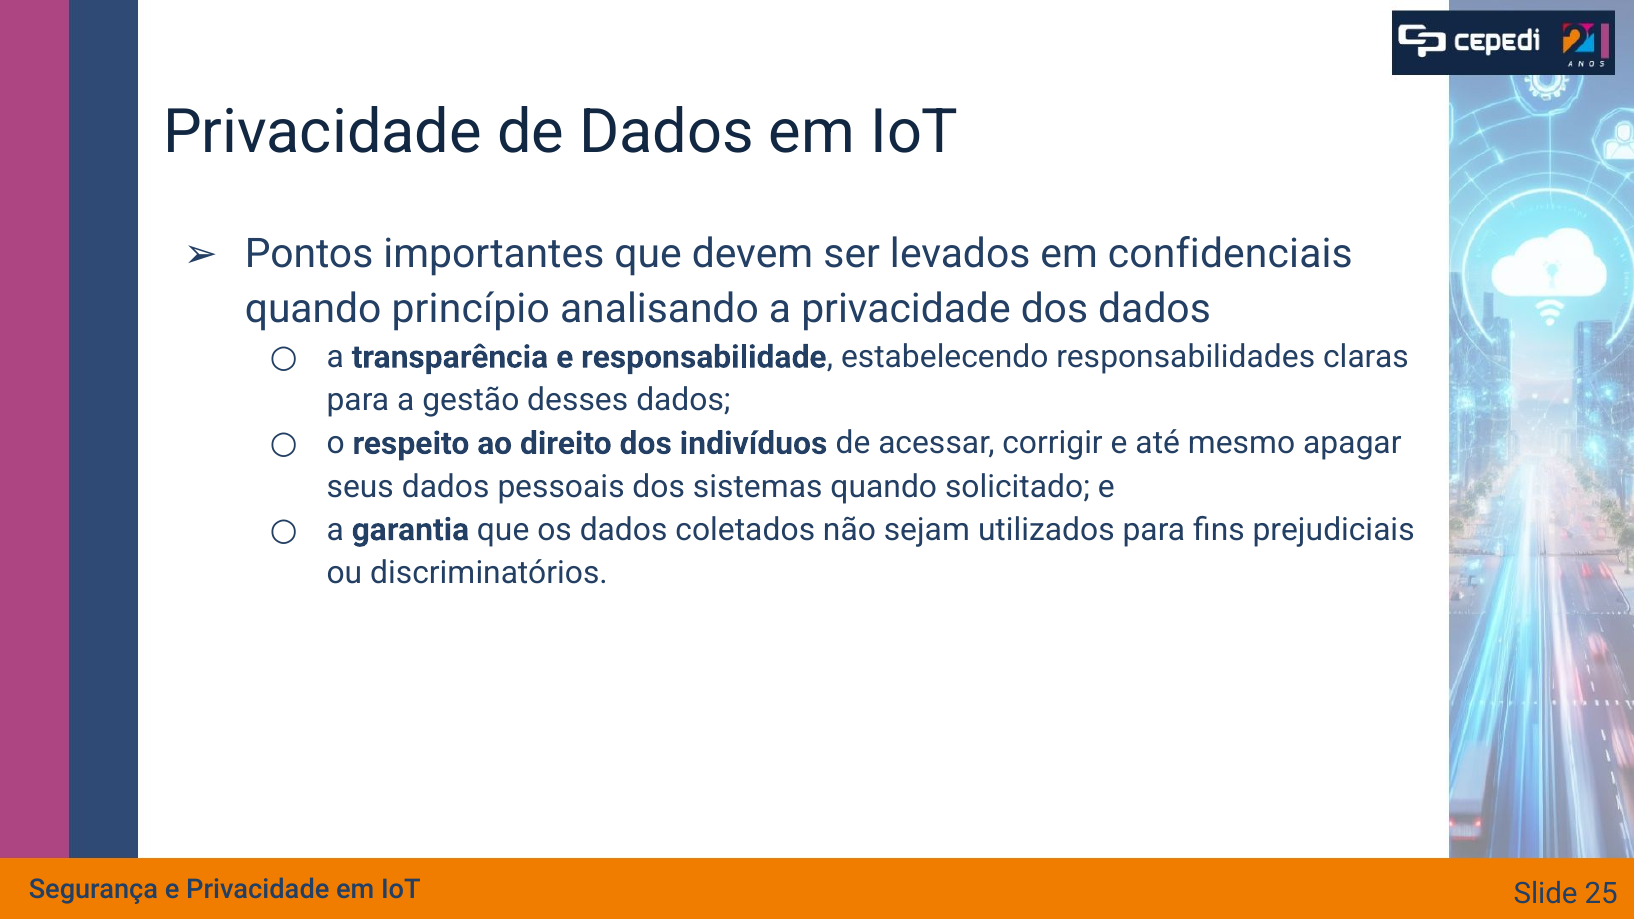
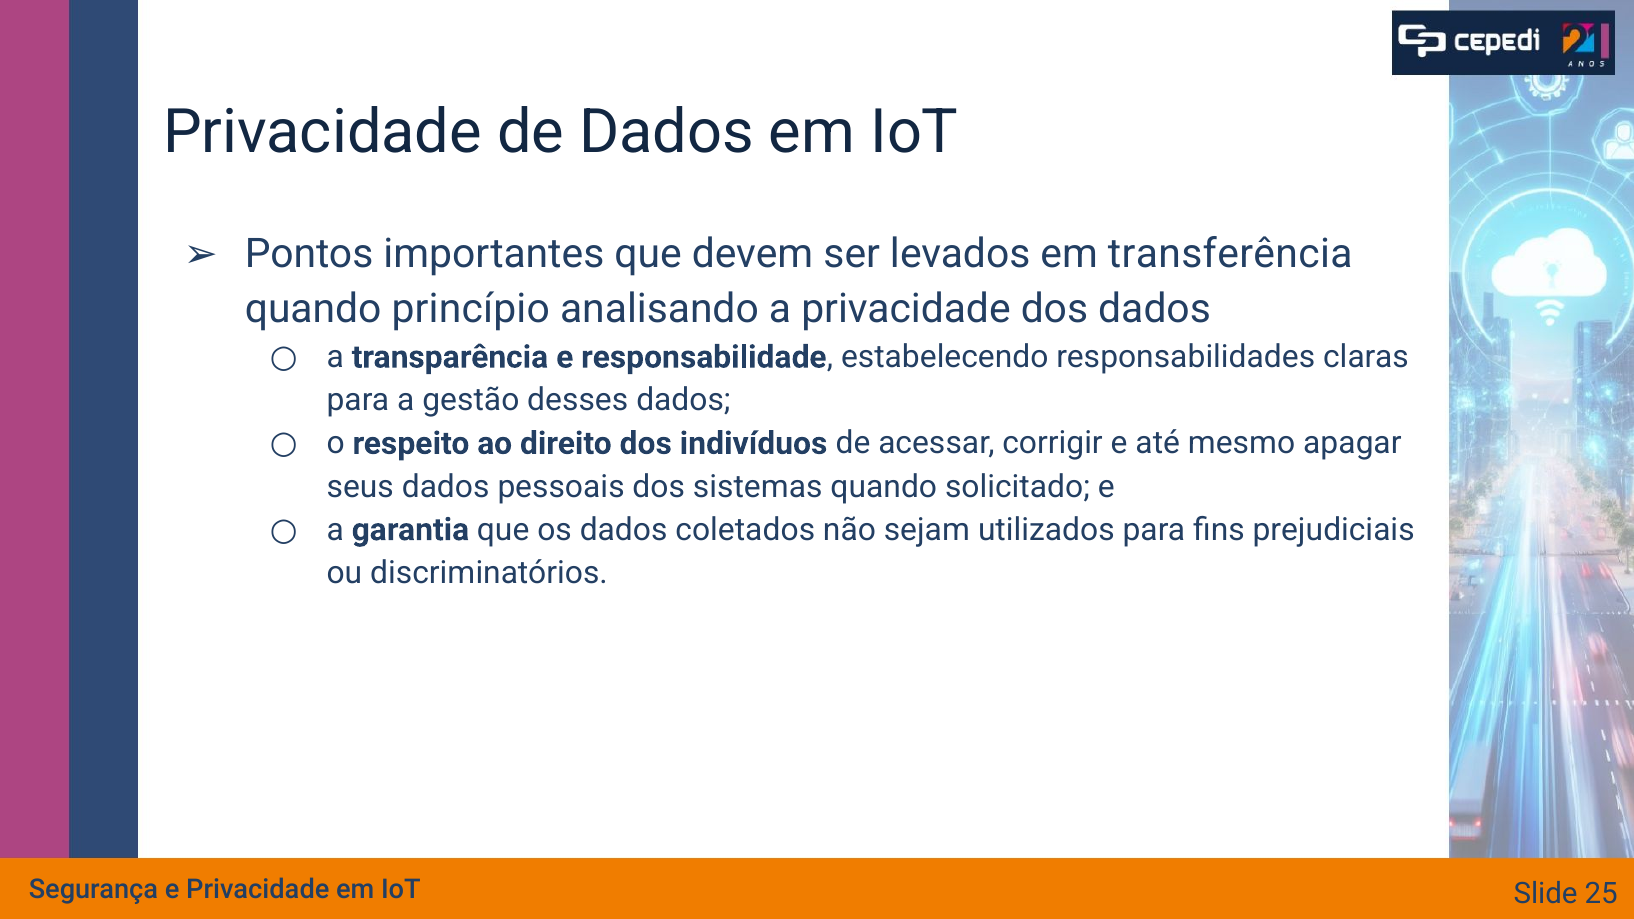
confidenciais: confidenciais -> transferência
